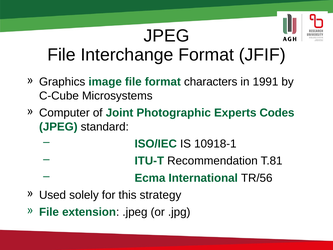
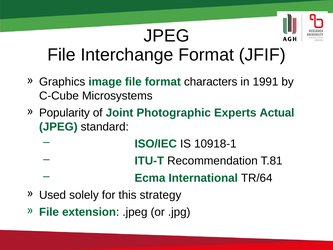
Computer: Computer -> Popularity
Codes: Codes -> Actual
TR/56: TR/56 -> TR/64
